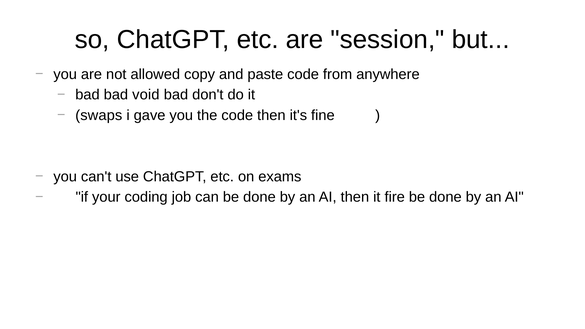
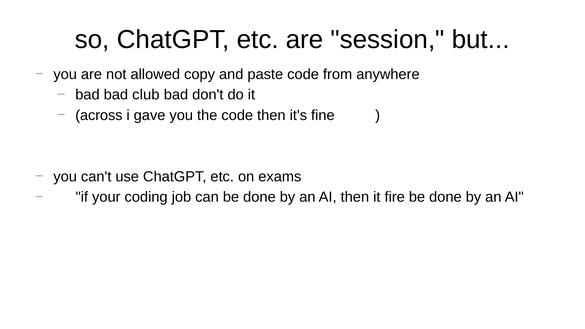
void: void -> club
swaps: swaps -> across
